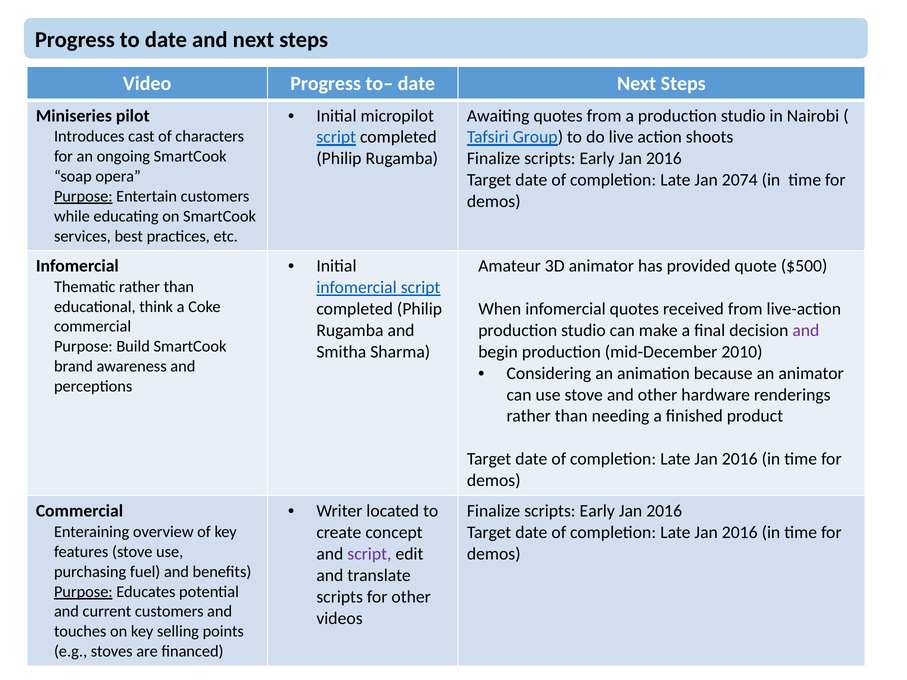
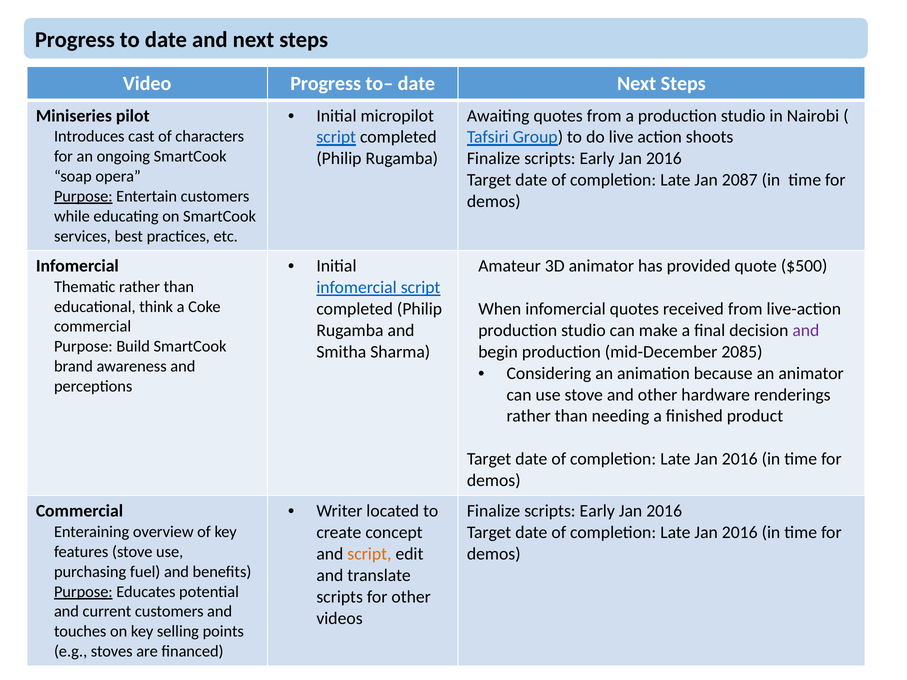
2074: 2074 -> 2087
2010: 2010 -> 2085
script at (369, 554) colour: purple -> orange
